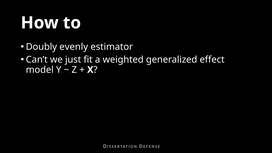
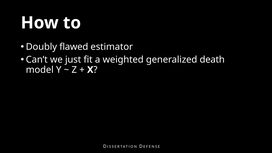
evenly: evenly -> flawed
effect: effect -> death
